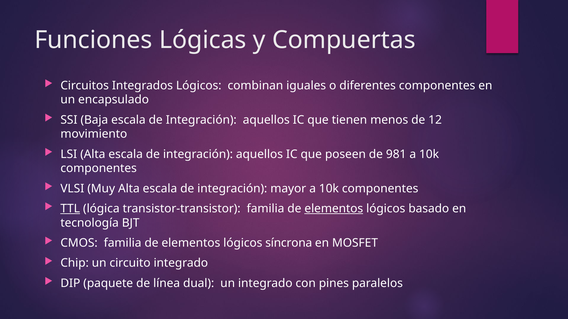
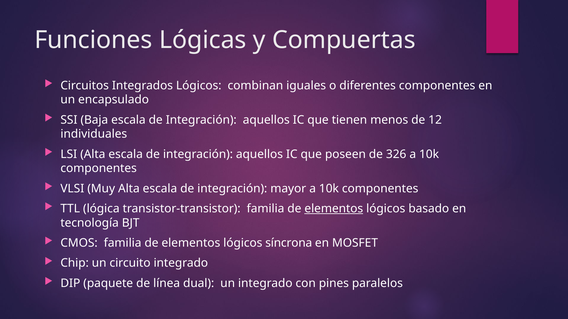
movimiento: movimiento -> individuales
981: 981 -> 326
TTL underline: present -> none
